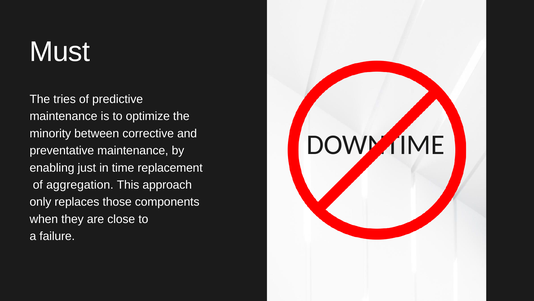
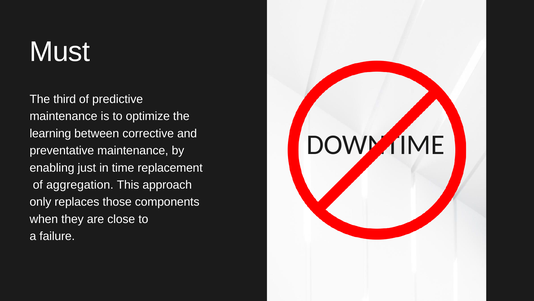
tries: tries -> third
minority: minority -> learning
